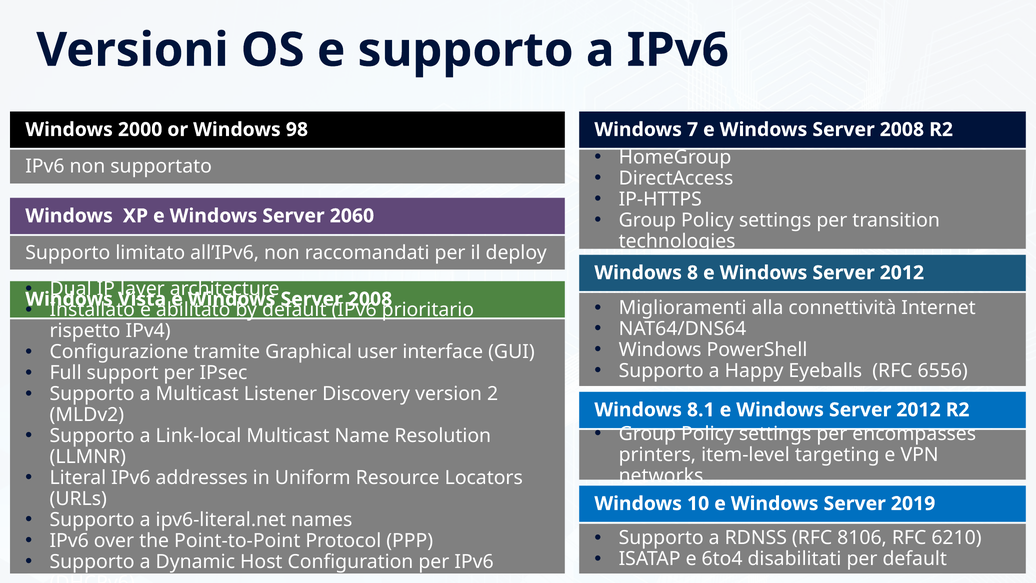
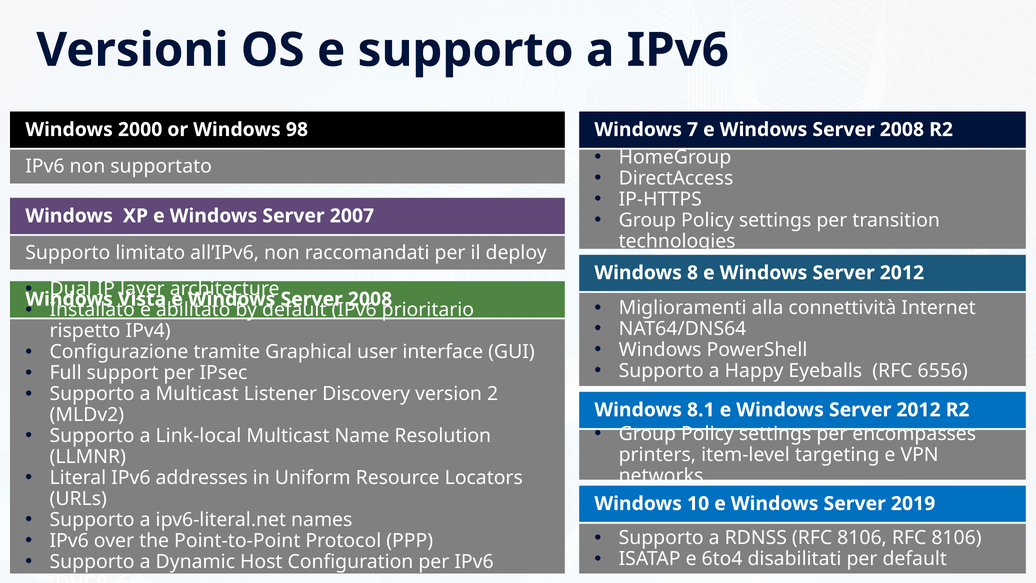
2060: 2060 -> 2007
8106 RFC 6210: 6210 -> 8106
